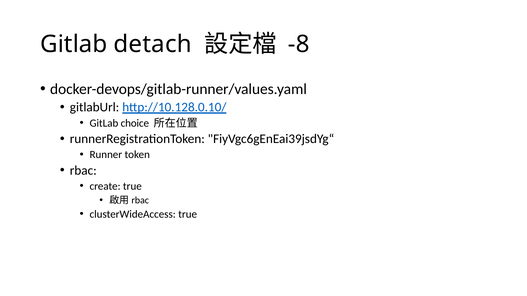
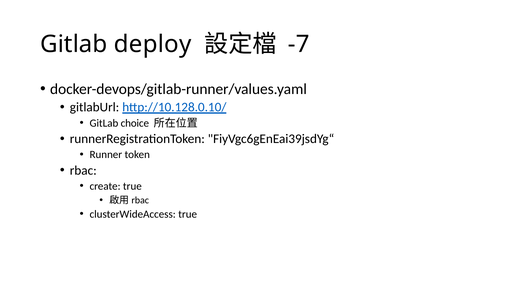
detach: detach -> deploy
-8: -8 -> -7
